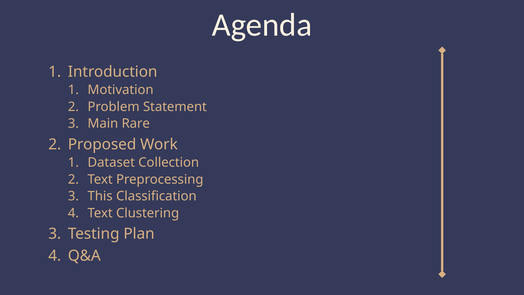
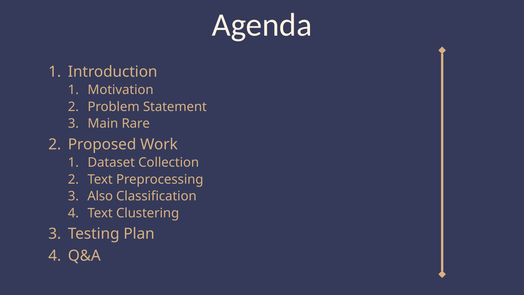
This: This -> Also
